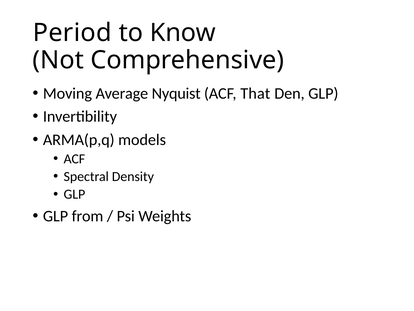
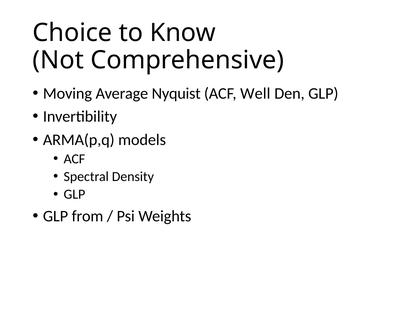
Period: Period -> Choice
That: That -> Well
